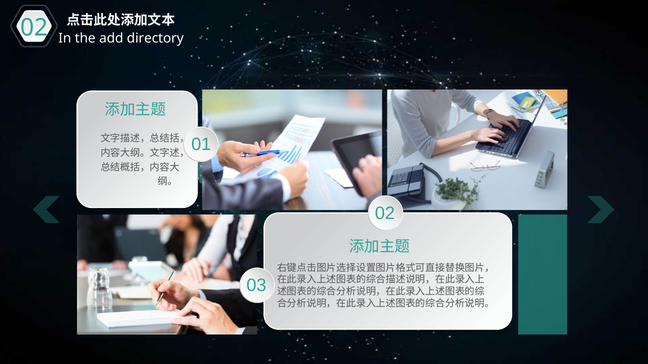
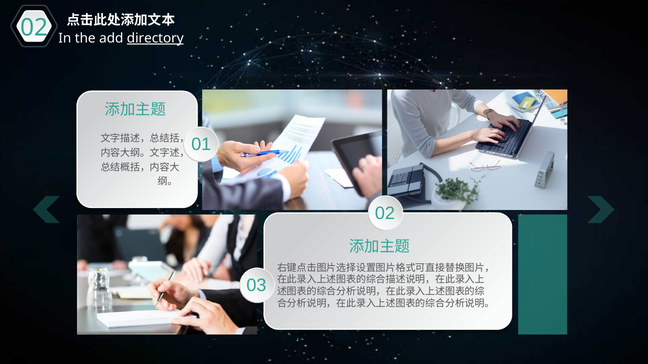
directory underline: none -> present
